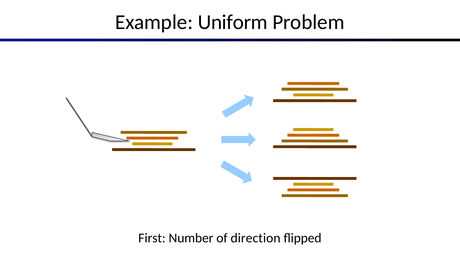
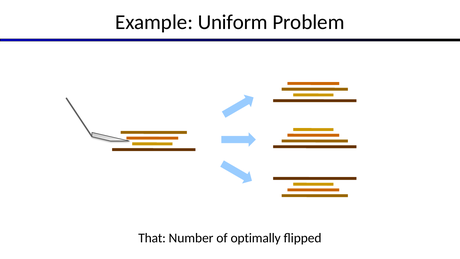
First: First -> That
direction: direction -> optimally
